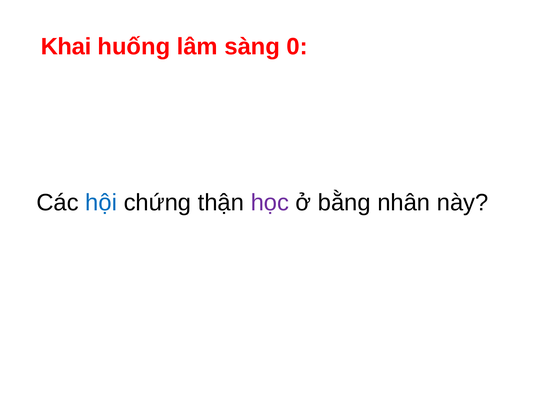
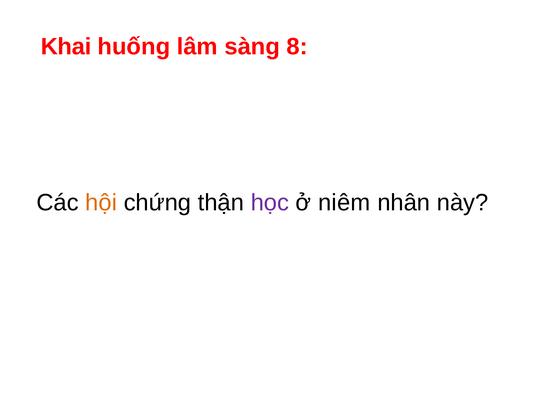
0: 0 -> 8
hội colour: blue -> orange
bằng: bằng -> niêm
